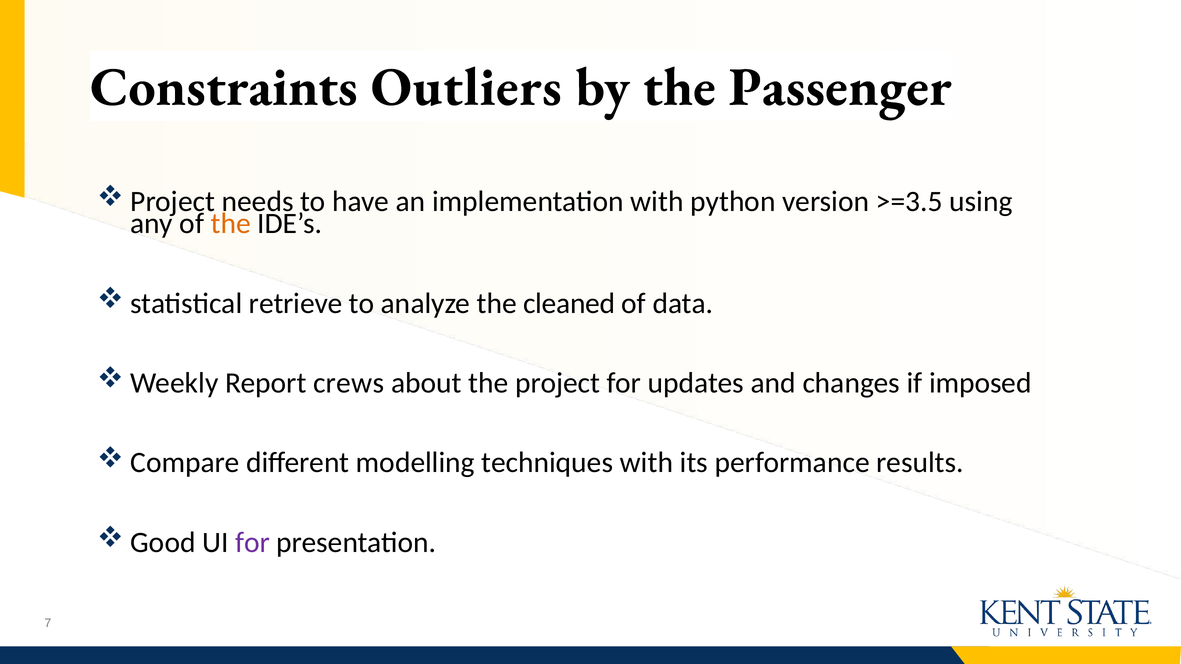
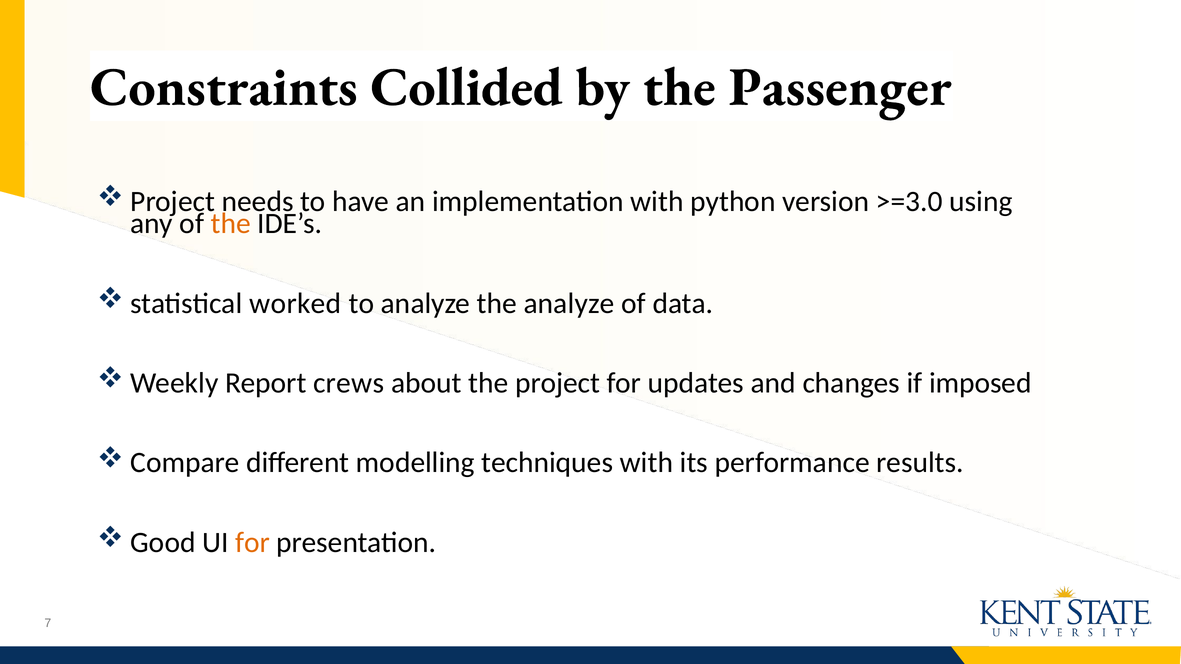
Outliers: Outliers -> Collided
>=3.5: >=3.5 -> >=3.0
retrieve: retrieve -> worked
the cleaned: cleaned -> analyze
for at (253, 543) colour: purple -> orange
